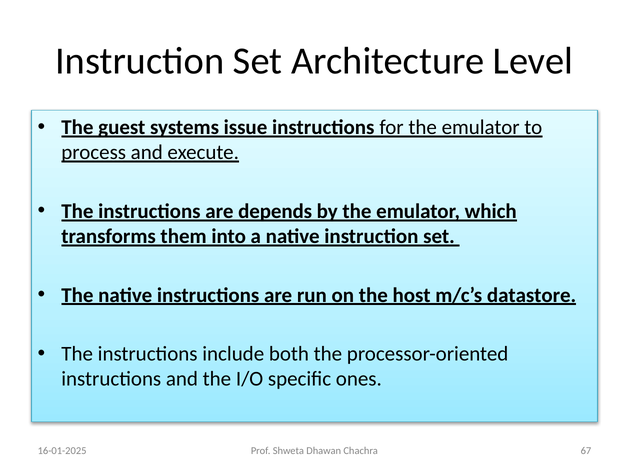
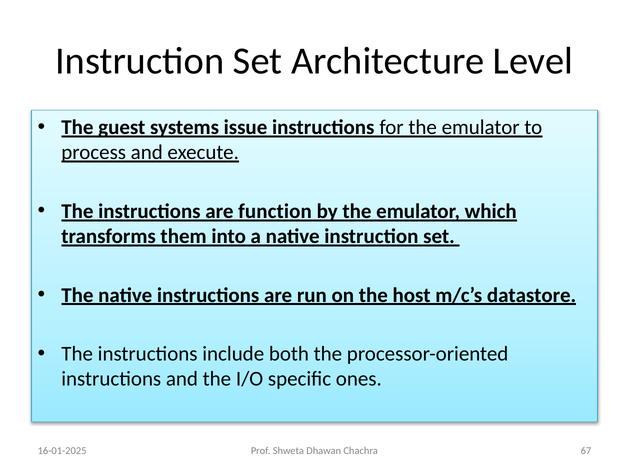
depends: depends -> function
